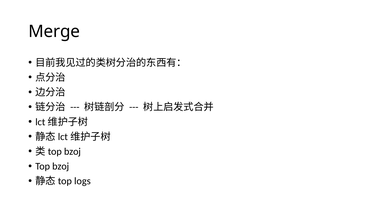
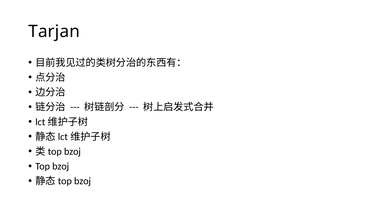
Merge: Merge -> Tarjan
logs at (82, 180): logs -> bzoj
